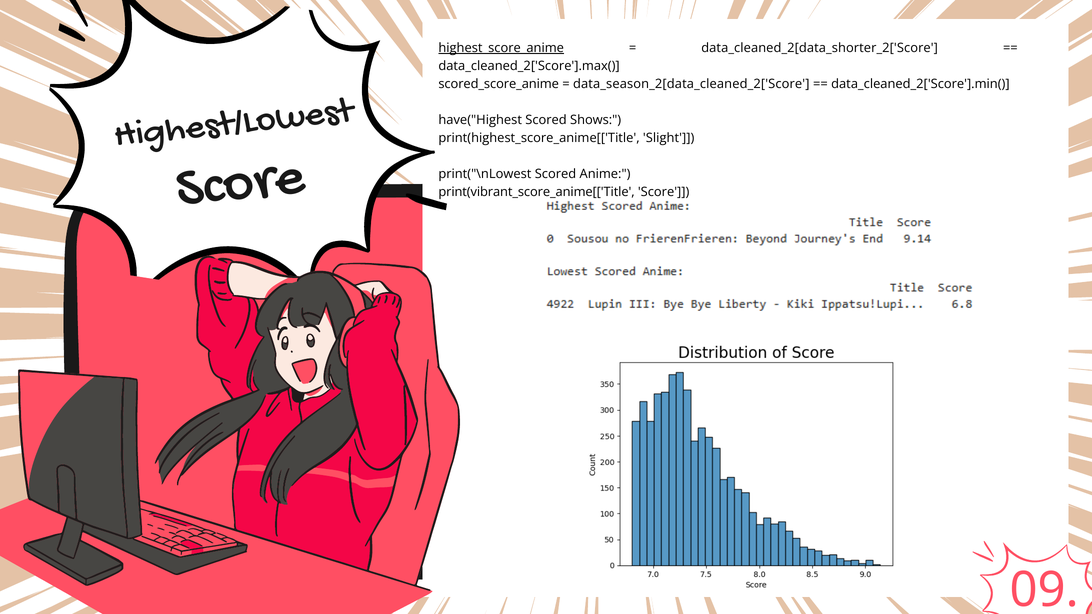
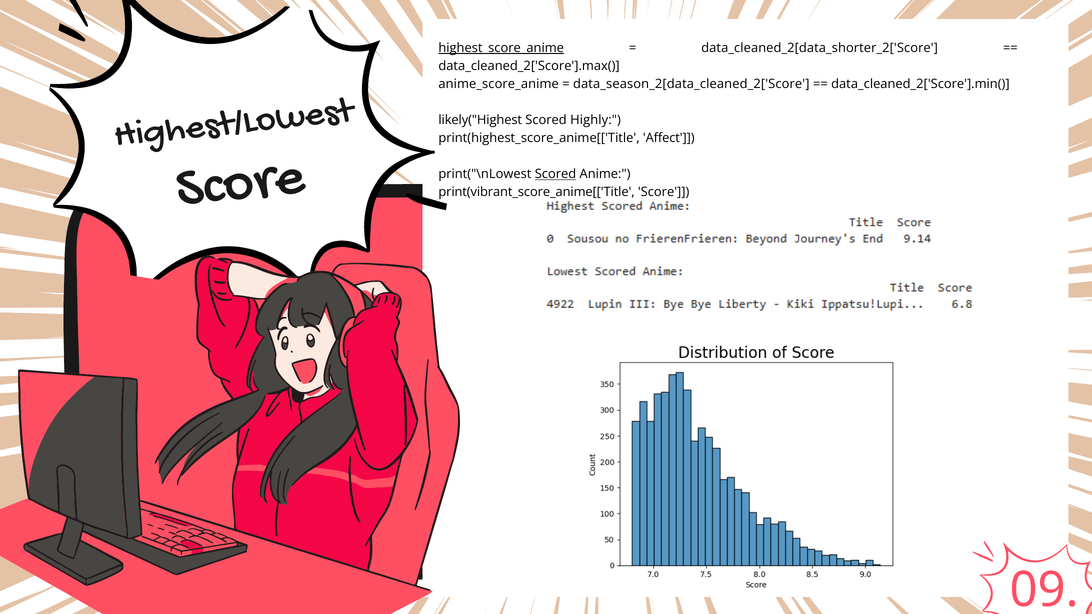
scored_score_anime: scored_score_anime -> anime_score_anime
have("Highest: have("Highest -> likely("Highest
Shows: Shows -> Highly
Slight: Slight -> Affect
Scored at (555, 174) underline: none -> present
